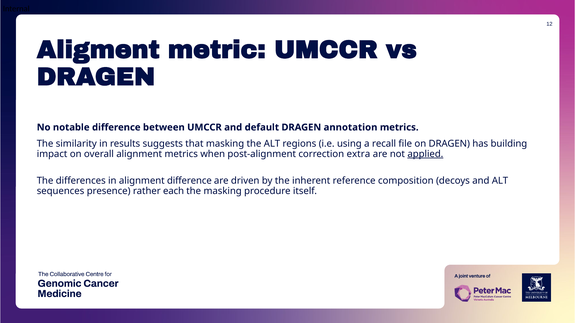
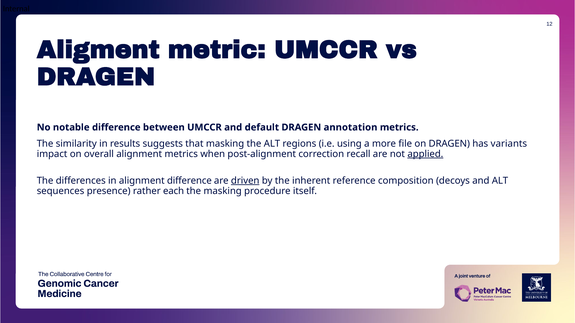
recall: recall -> more
building: building -> variants
extra: extra -> recall
driven underline: none -> present
